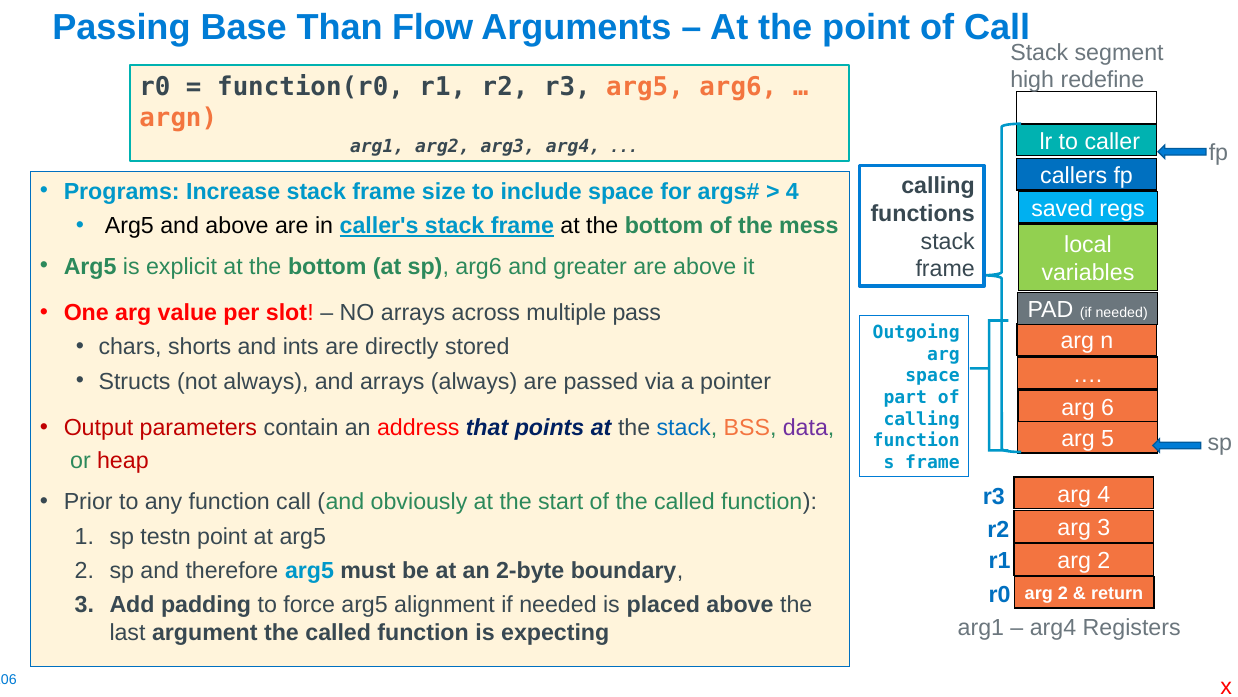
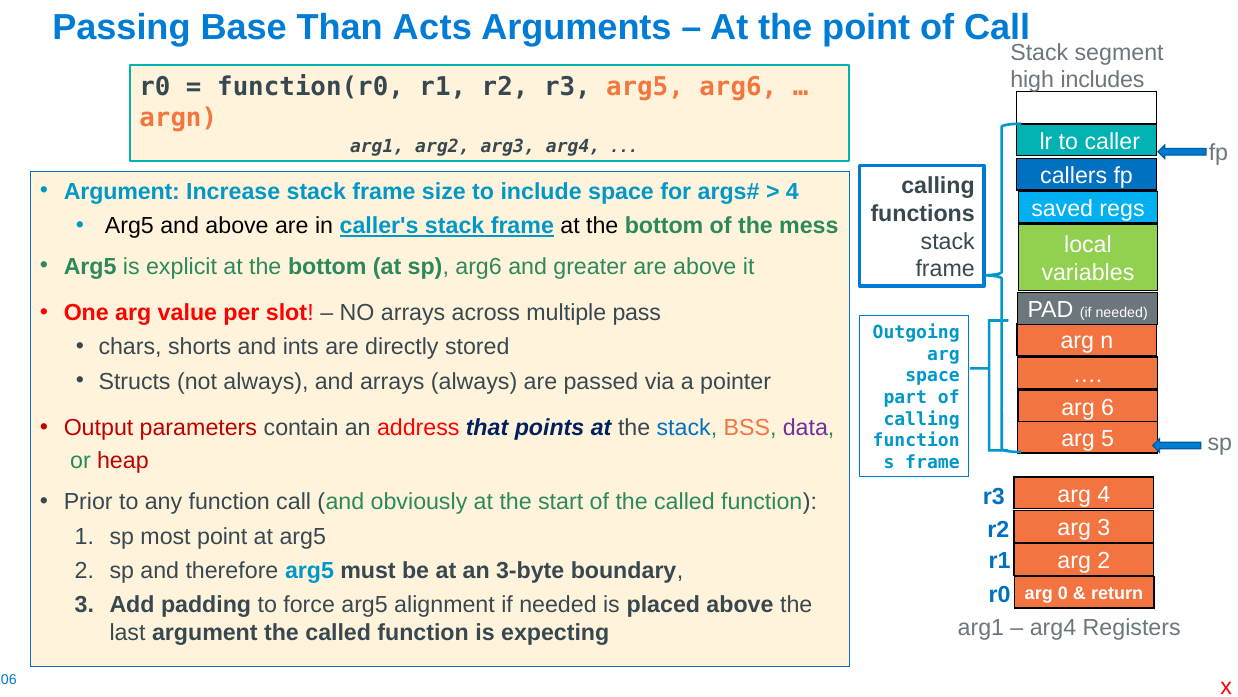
Flow: Flow -> Acts
redefine: redefine -> includes
Programs at (122, 191): Programs -> Argument
testn: testn -> most
2-byte: 2-byte -> 3-byte
2 at (1063, 593): 2 -> 0
